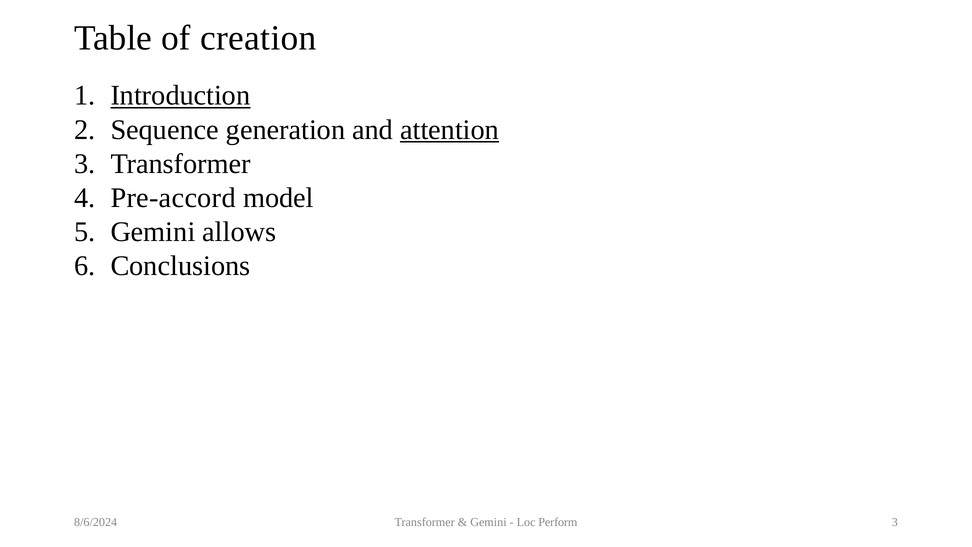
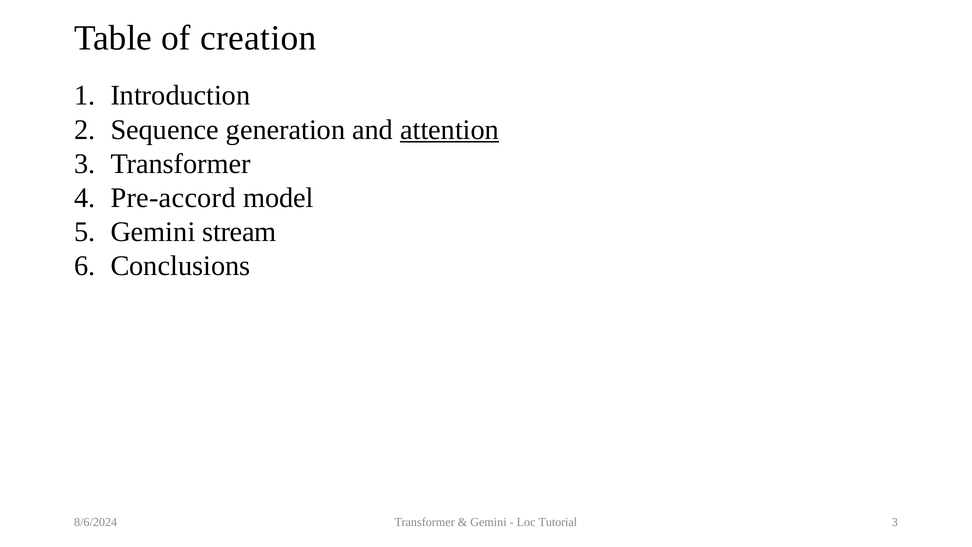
Introduction underline: present -> none
allows: allows -> stream
Perform: Perform -> Tutorial
